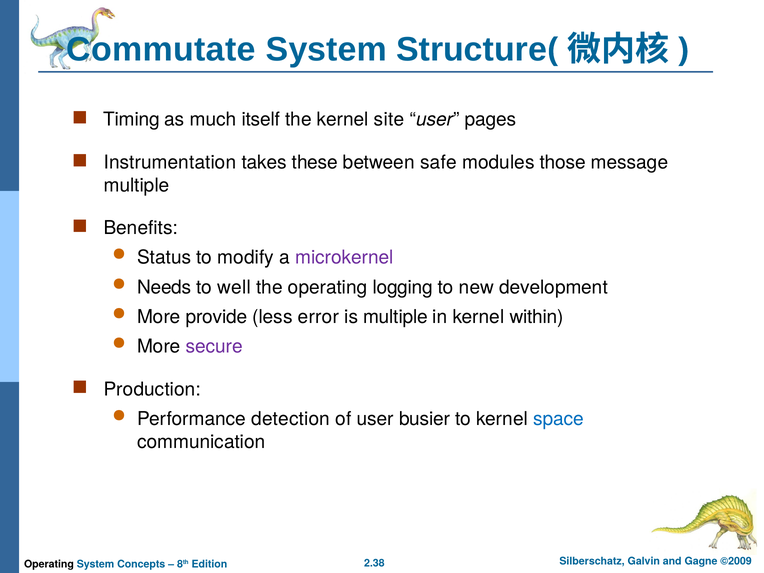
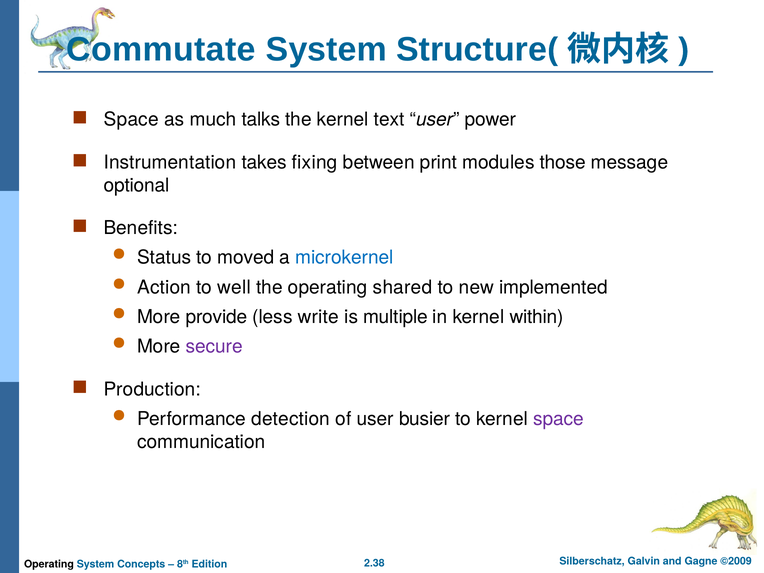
Timing at (131, 120): Timing -> Space
itself: itself -> talks
site: site -> text
pages: pages -> power
these: these -> fixing
safe: safe -> print
multiple at (137, 185): multiple -> optional
modify: modify -> moved
microkernel colour: purple -> blue
Needs: Needs -> Action
logging: logging -> shared
development: development -> implemented
error: error -> write
space at (559, 419) colour: blue -> purple
